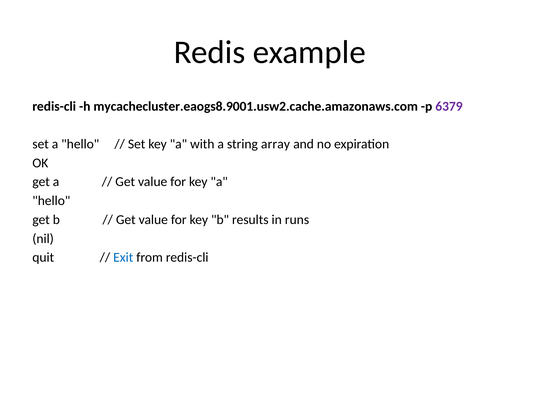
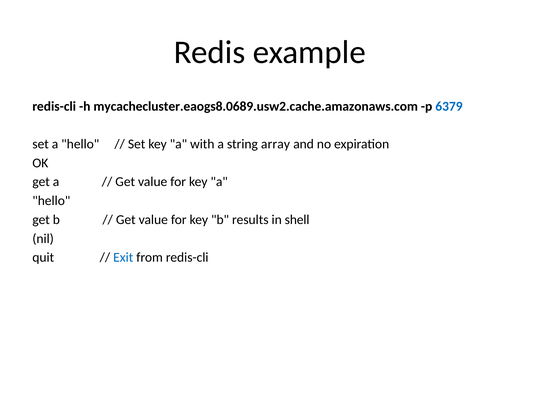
mycachecluster.eaogs8.9001.usw2.cache.amazonaws.com: mycachecluster.eaogs8.9001.usw2.cache.amazonaws.com -> mycachecluster.eaogs8.0689.usw2.cache.amazonaws.com
6379 colour: purple -> blue
runs: runs -> shell
